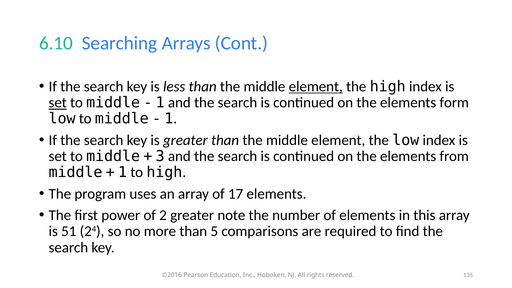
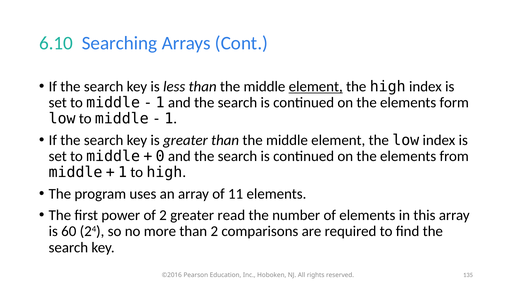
set at (58, 103) underline: present -> none
3: 3 -> 0
17: 17 -> 11
note: note -> read
51: 51 -> 60
than 5: 5 -> 2
